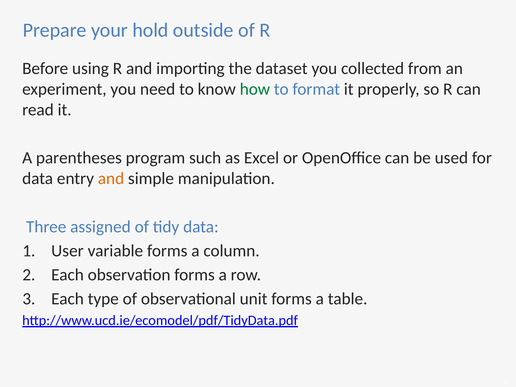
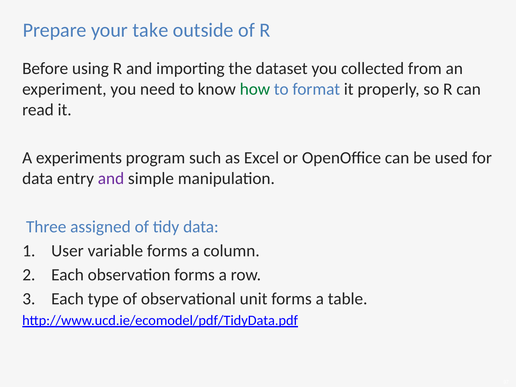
hold: hold -> take
parentheses: parentheses -> experiments
and at (111, 179) colour: orange -> purple
